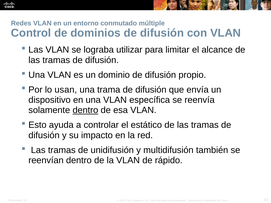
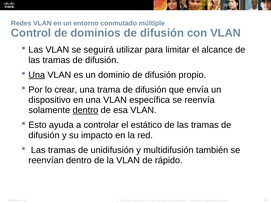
lograba: lograba -> seguirá
Una at (37, 75) underline: none -> present
usan: usan -> crear
